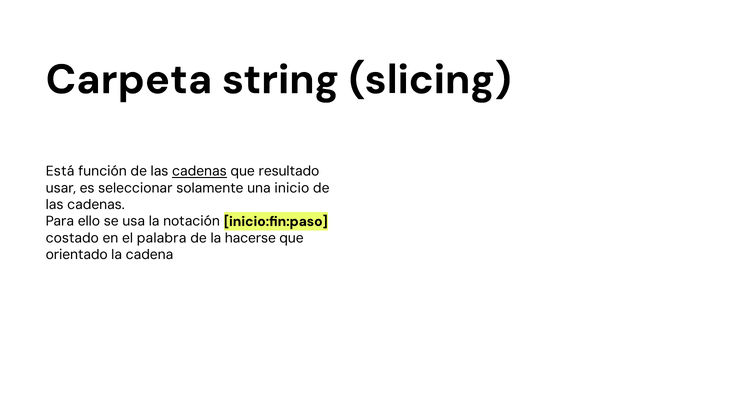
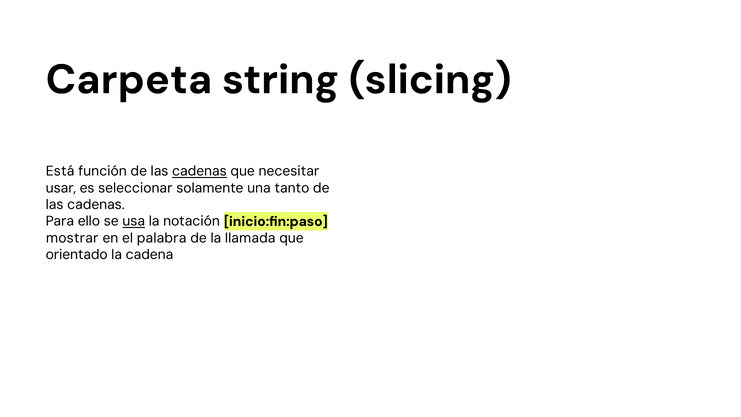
resultado: resultado -> necesitar
inicio: inicio -> tanto
usa underline: none -> present
costado: costado -> mostrar
hacerse: hacerse -> llamada
